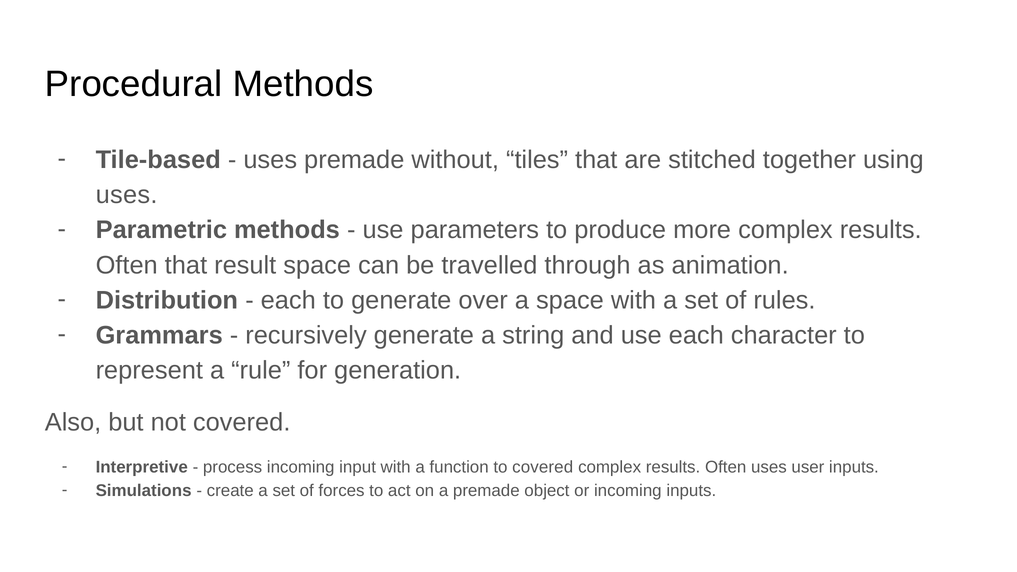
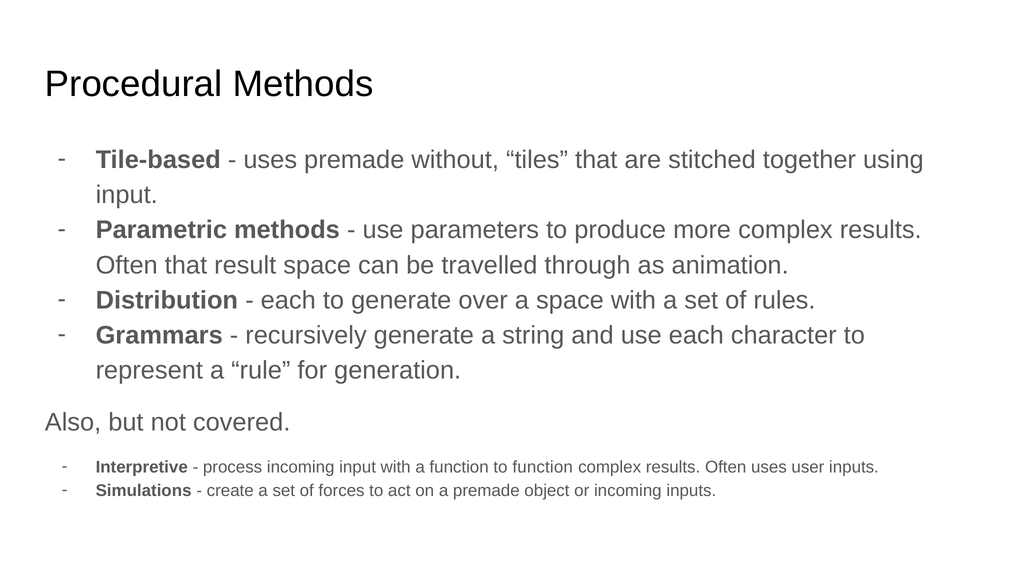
uses at (127, 195): uses -> input
to covered: covered -> function
